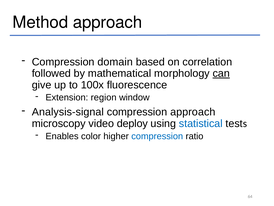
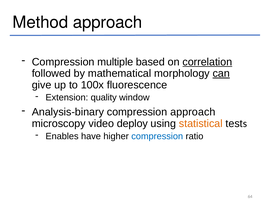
domain: domain -> multiple
correlation underline: none -> present
region: region -> quality
Analysis-signal: Analysis-signal -> Analysis-binary
statistical colour: blue -> orange
color: color -> have
